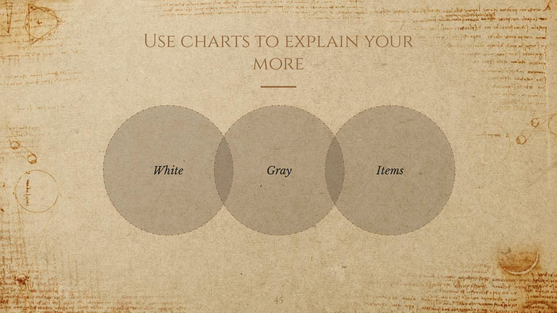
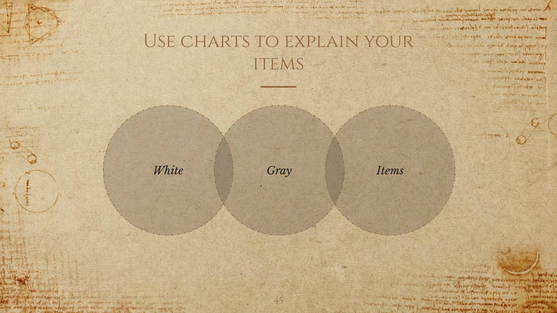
more at (279, 63): more -> items
